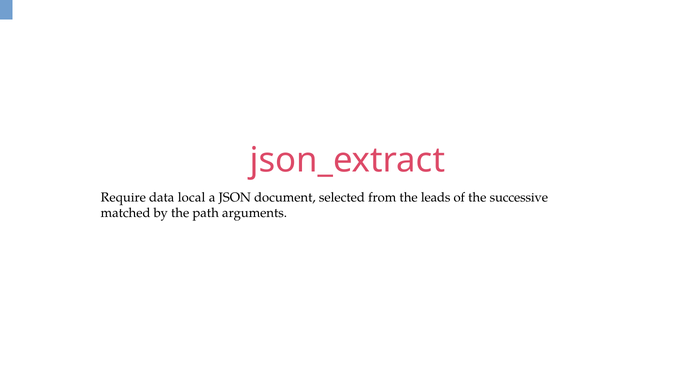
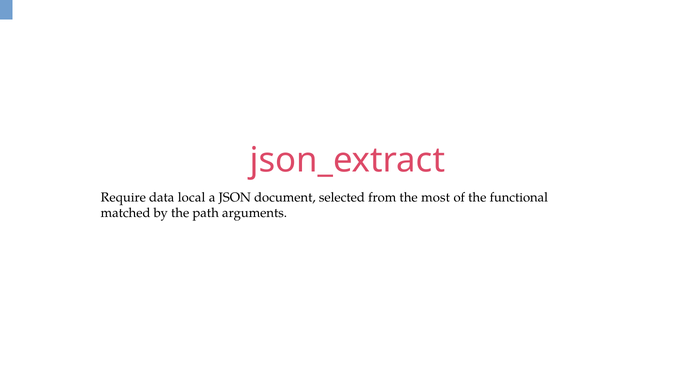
leads: leads -> most
successive: successive -> functional
